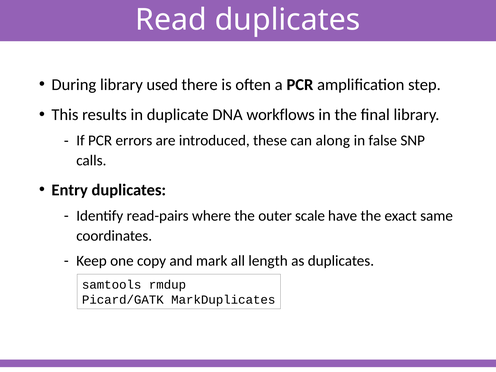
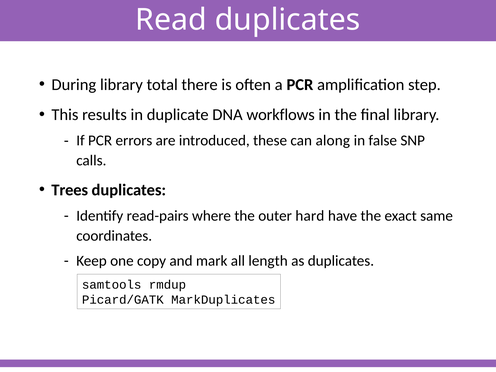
used: used -> total
Entry: Entry -> Trees
scale: scale -> hard
